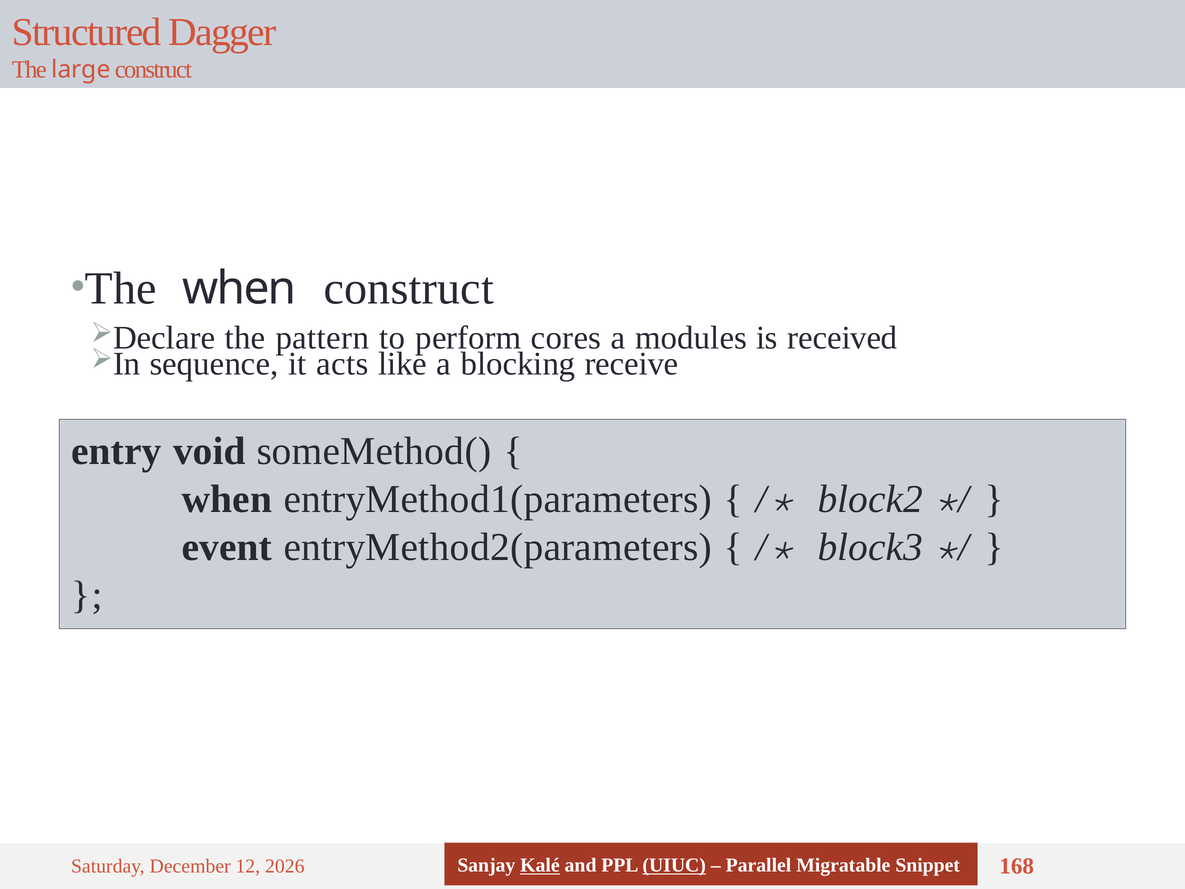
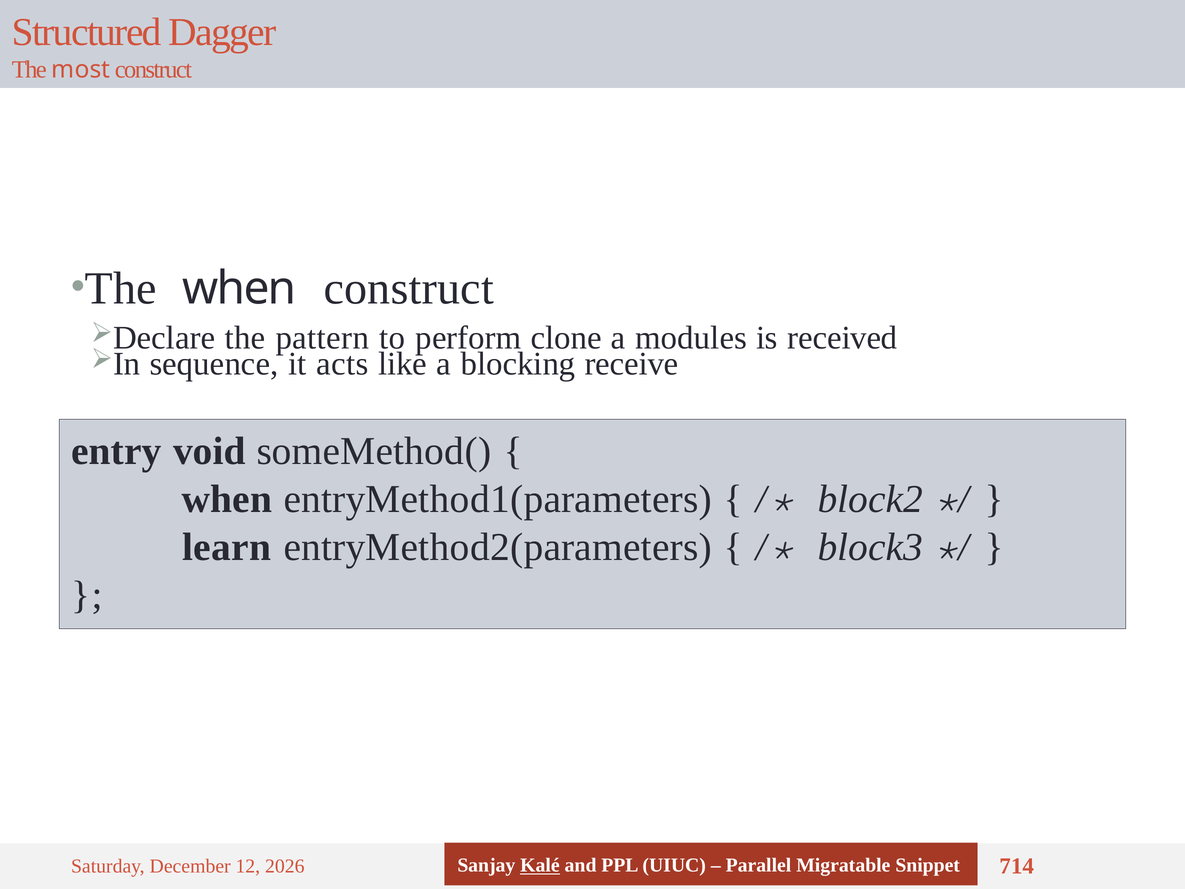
large: large -> most
cores: cores -> clone
event: event -> learn
UIUC underline: present -> none
168: 168 -> 714
